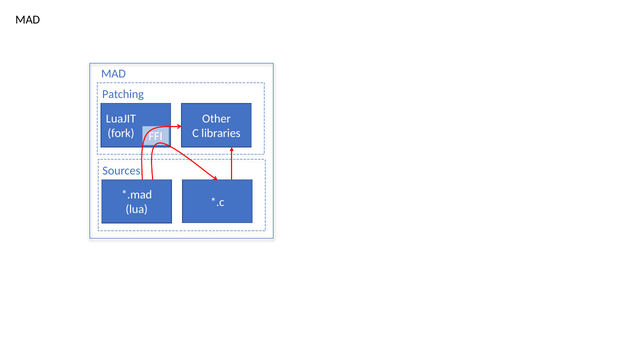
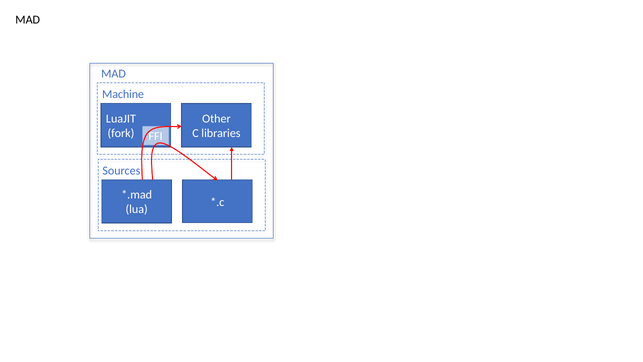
Patching: Patching -> Machine
